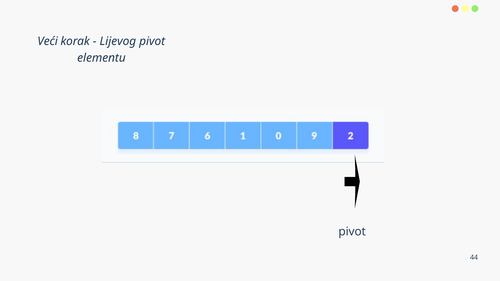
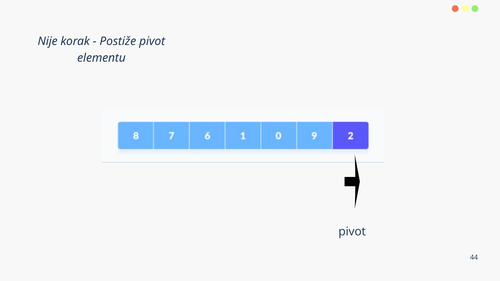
Veći: Veći -> Nije
Lijevog: Lijevog -> Postiže
